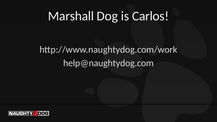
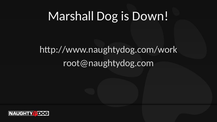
Carlos: Carlos -> Down
help@naughtydog.com: help@naughtydog.com -> root@naughtydog.com
